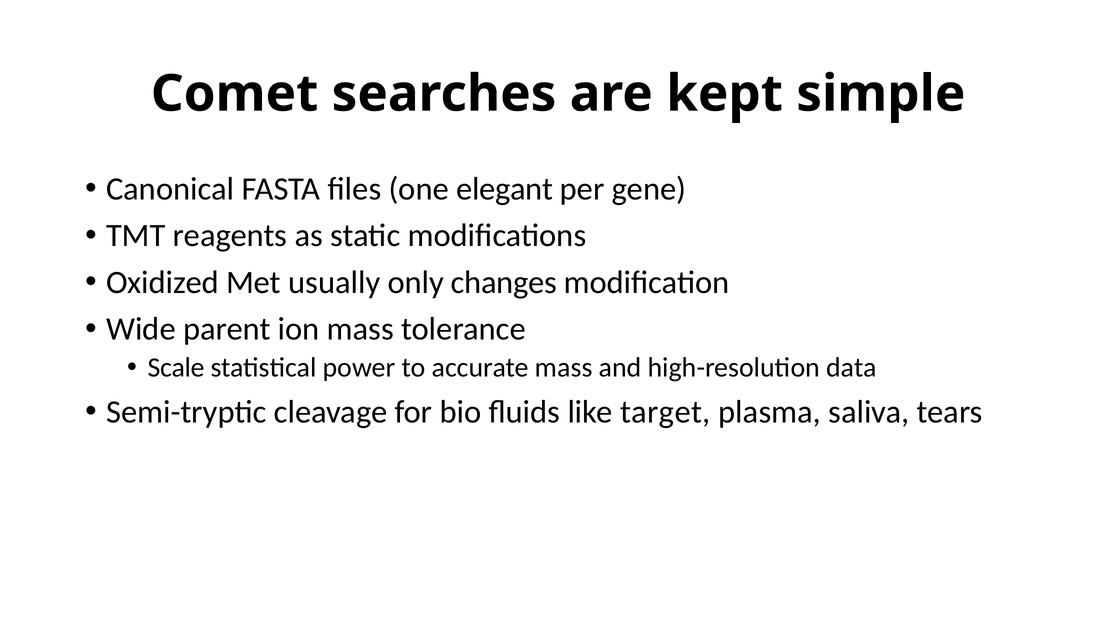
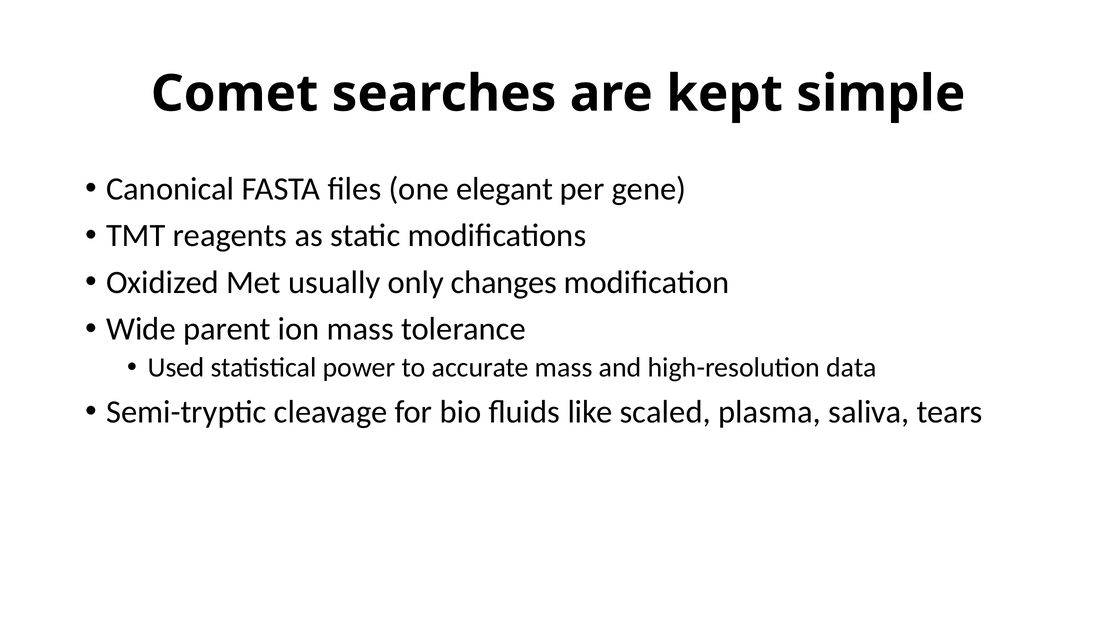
Scale: Scale -> Used
target: target -> scaled
